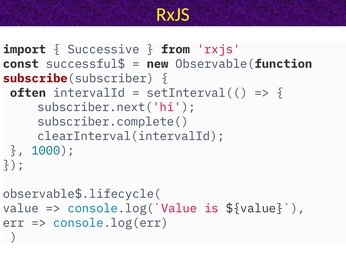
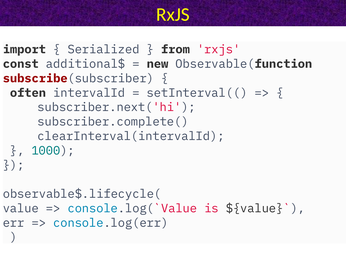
Successive: Successive -> Serialized
successful$: successful$ -> additional$
